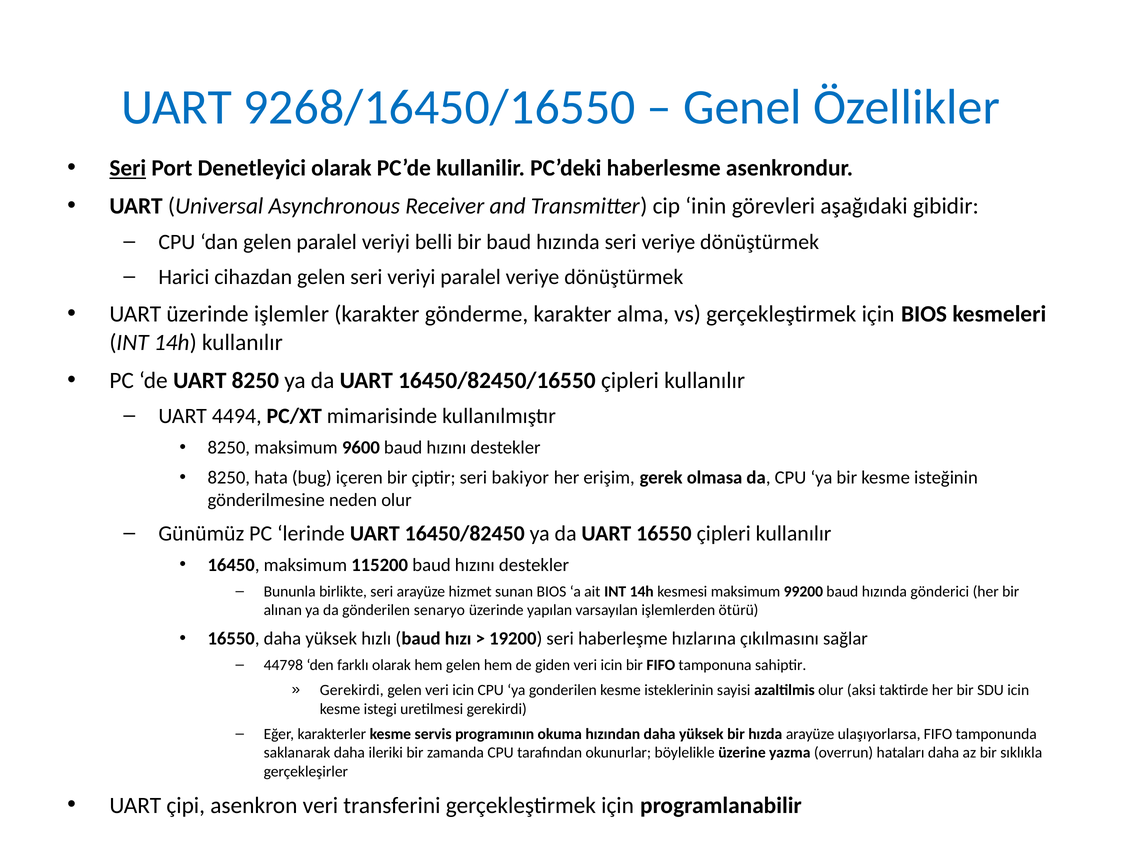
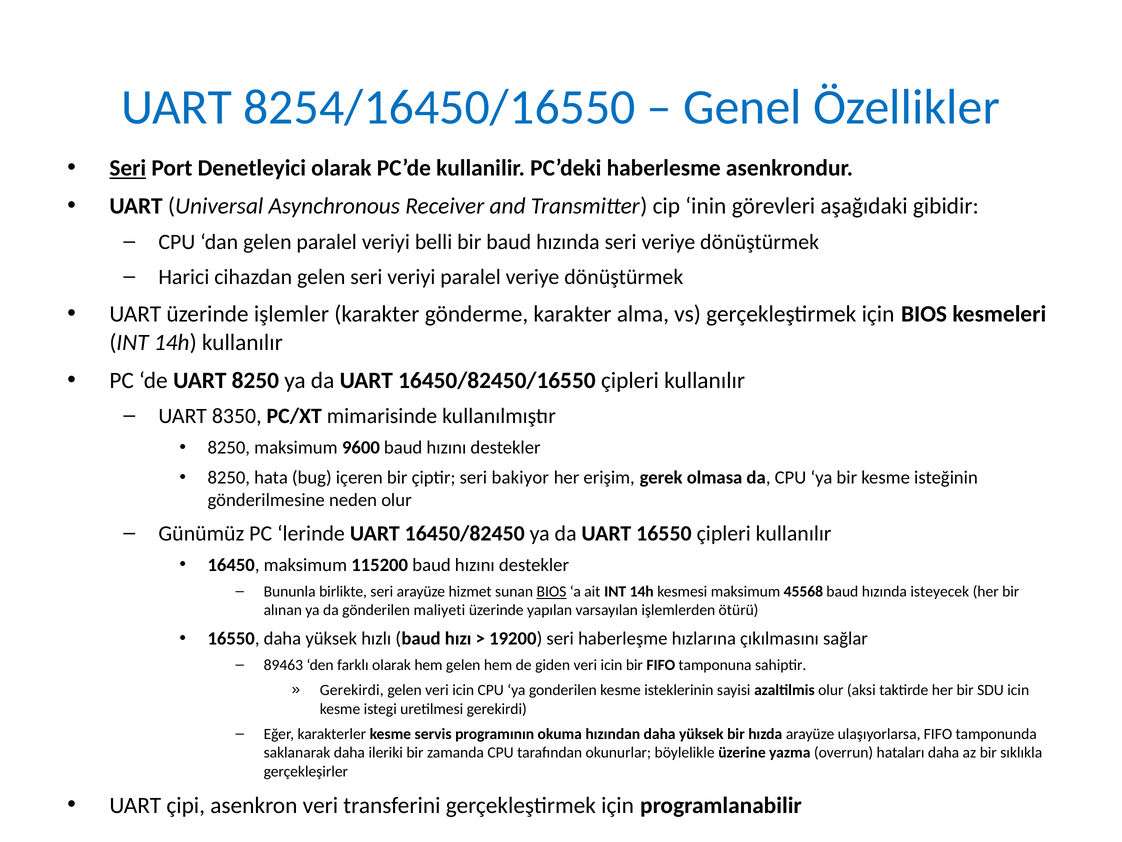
9268/16450/16550: 9268/16450/16550 -> 8254/16450/16550
4494: 4494 -> 8350
BIOS at (551, 591) underline: none -> present
99200: 99200 -> 45568
gönderici: gönderici -> isteyecek
senaryo: senaryo -> maliyeti
44798: 44798 -> 89463
